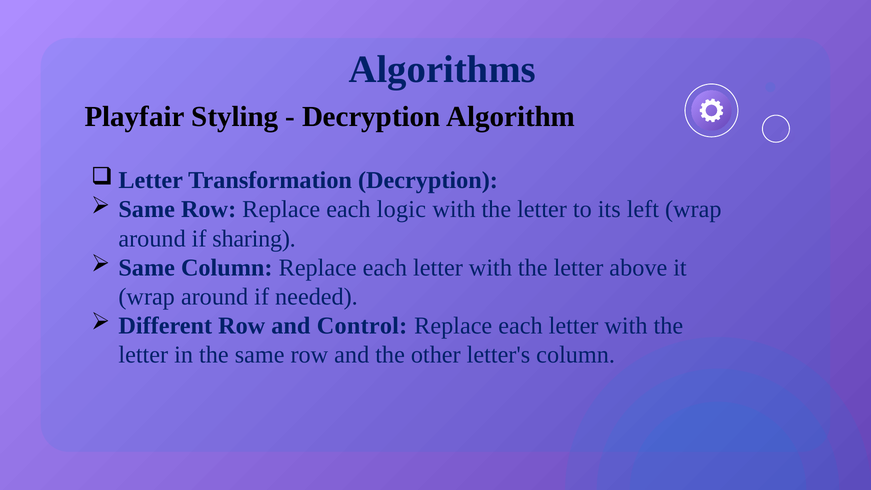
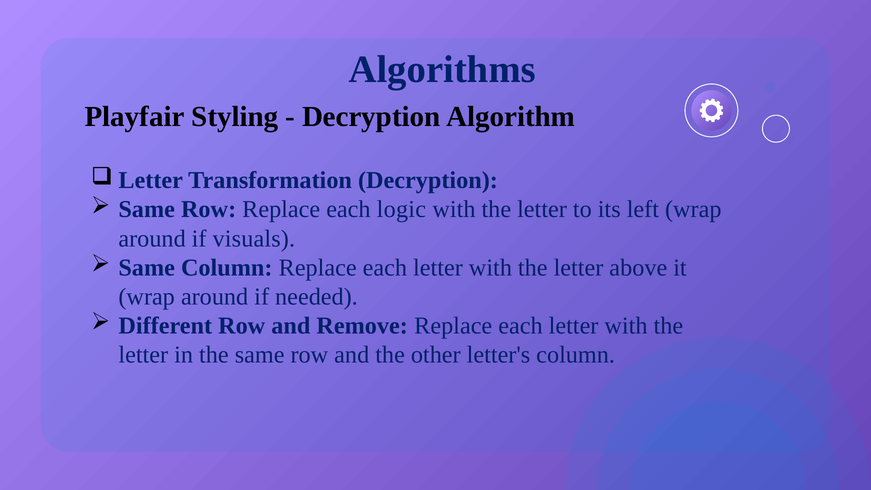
sharing: sharing -> visuals
Control: Control -> Remove
